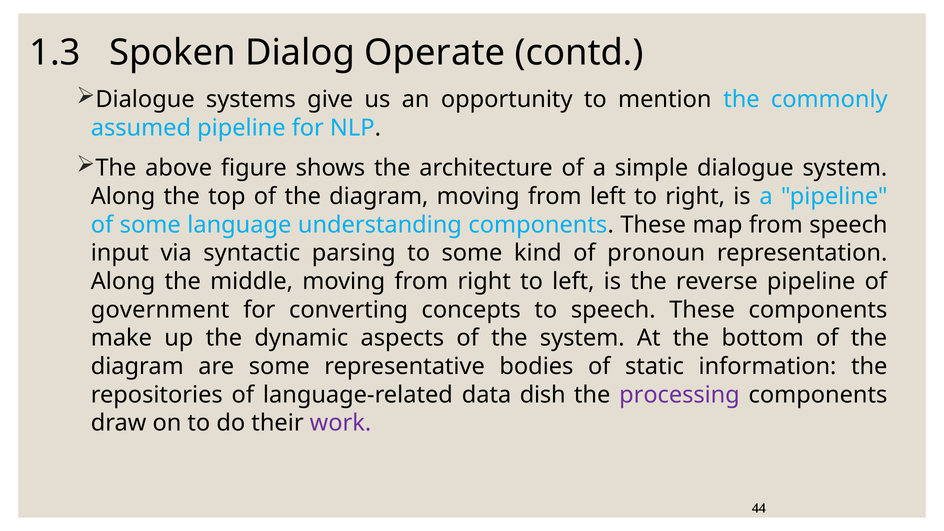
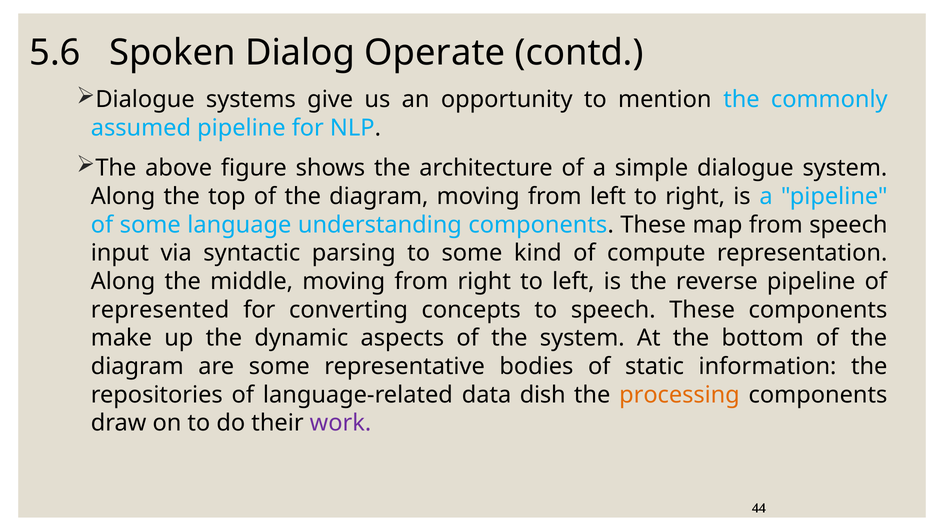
1.3: 1.3 -> 5.6
pronoun: pronoun -> compute
government: government -> represented
processing colour: purple -> orange
